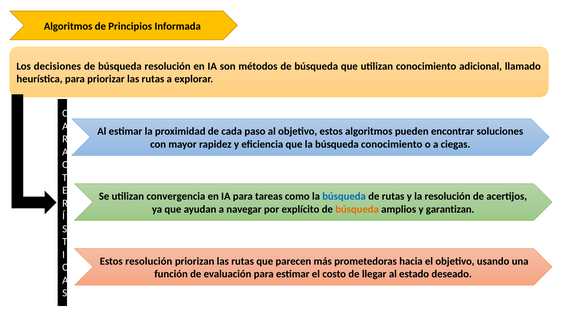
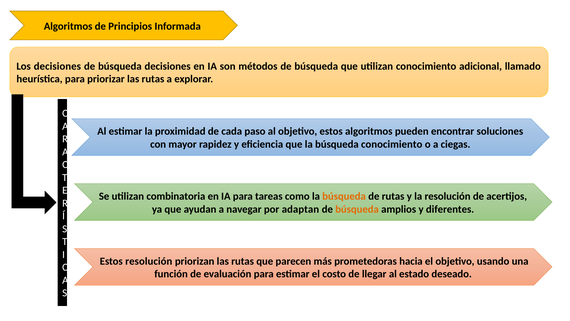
búsqueda resolución: resolución -> decisiones
convergencia: convergencia -> combinatoria
búsqueda at (344, 196) colour: blue -> orange
explícito: explícito -> adaptan
garantizan: garantizan -> diferentes
